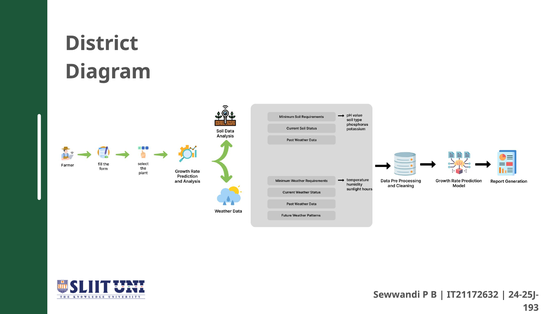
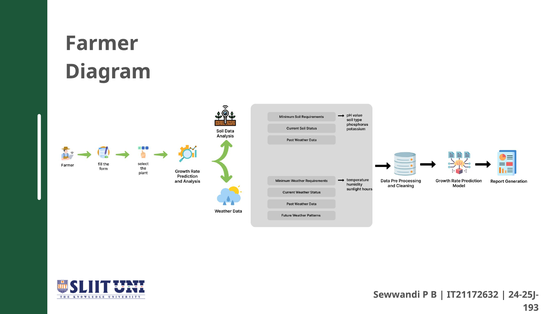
District: District -> Farmer
